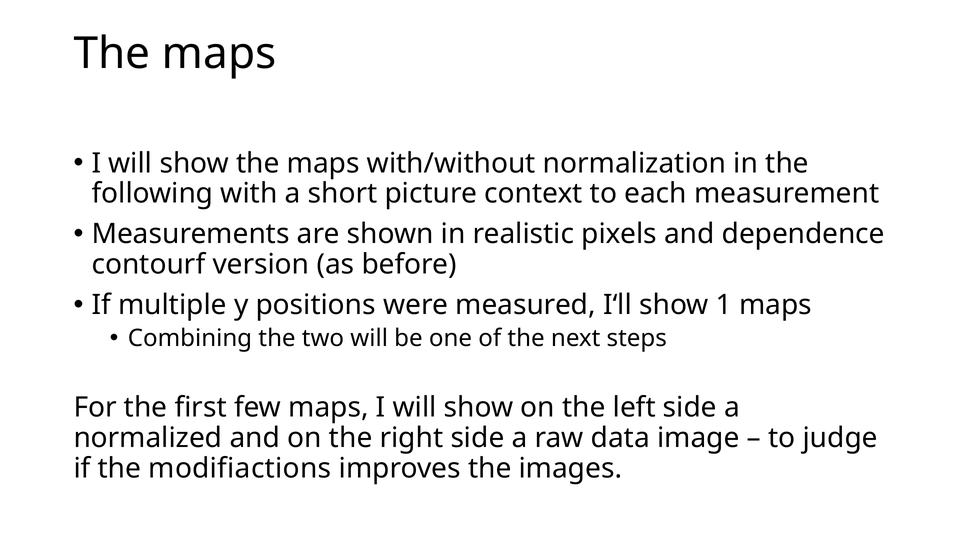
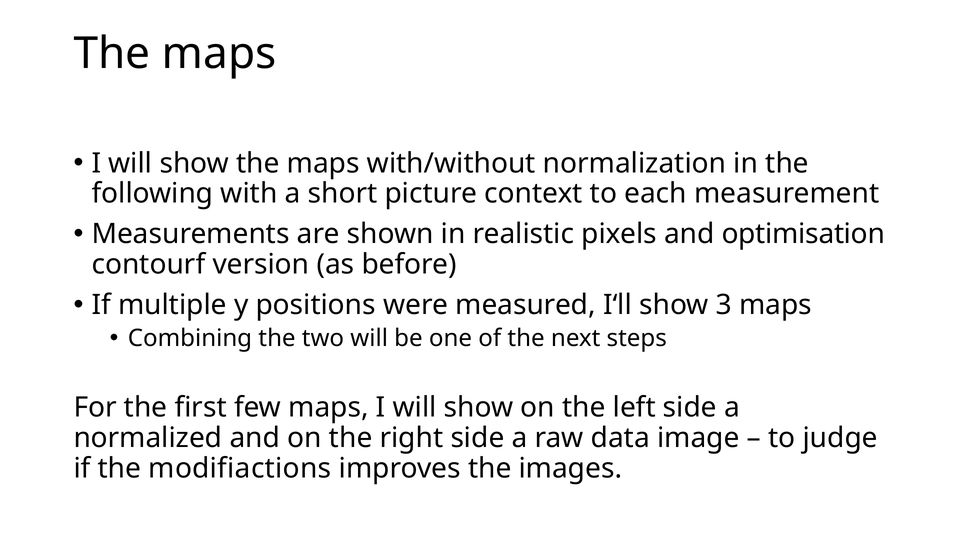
dependence: dependence -> optimisation
1: 1 -> 3
